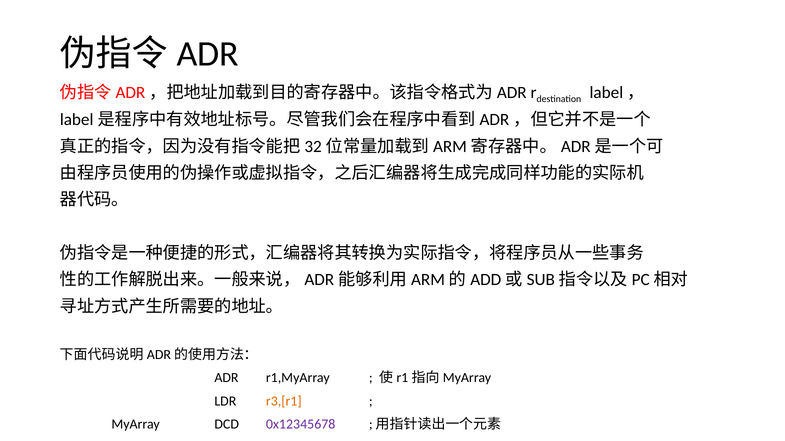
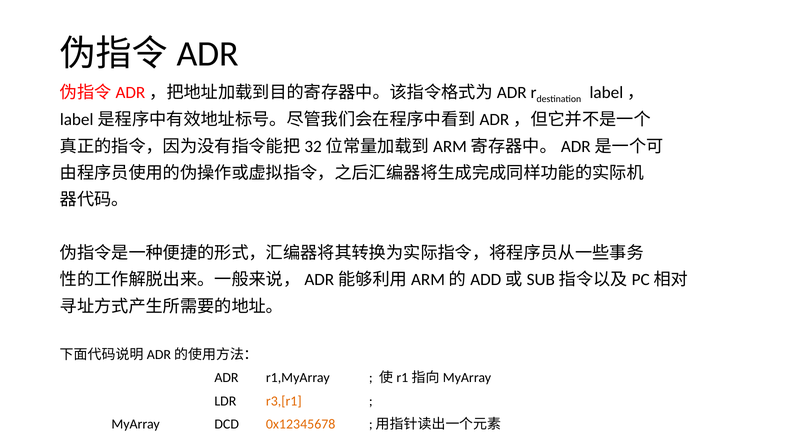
0x12345678 colour: purple -> orange
